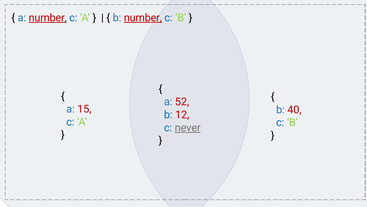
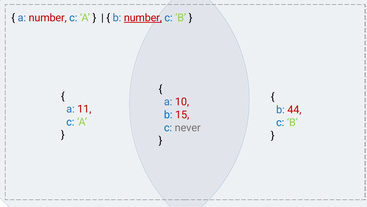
number at (48, 18) underline: present -> none
52: 52 -> 10
15: 15 -> 11
40: 40 -> 44
12: 12 -> 15
never underline: present -> none
